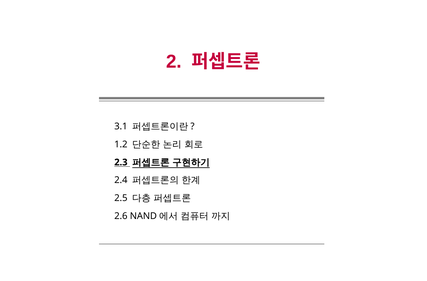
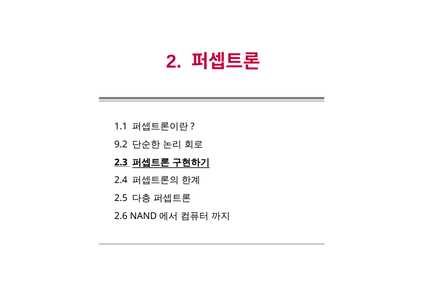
3.1: 3.1 -> 1.1
1.2: 1.2 -> 9.2
